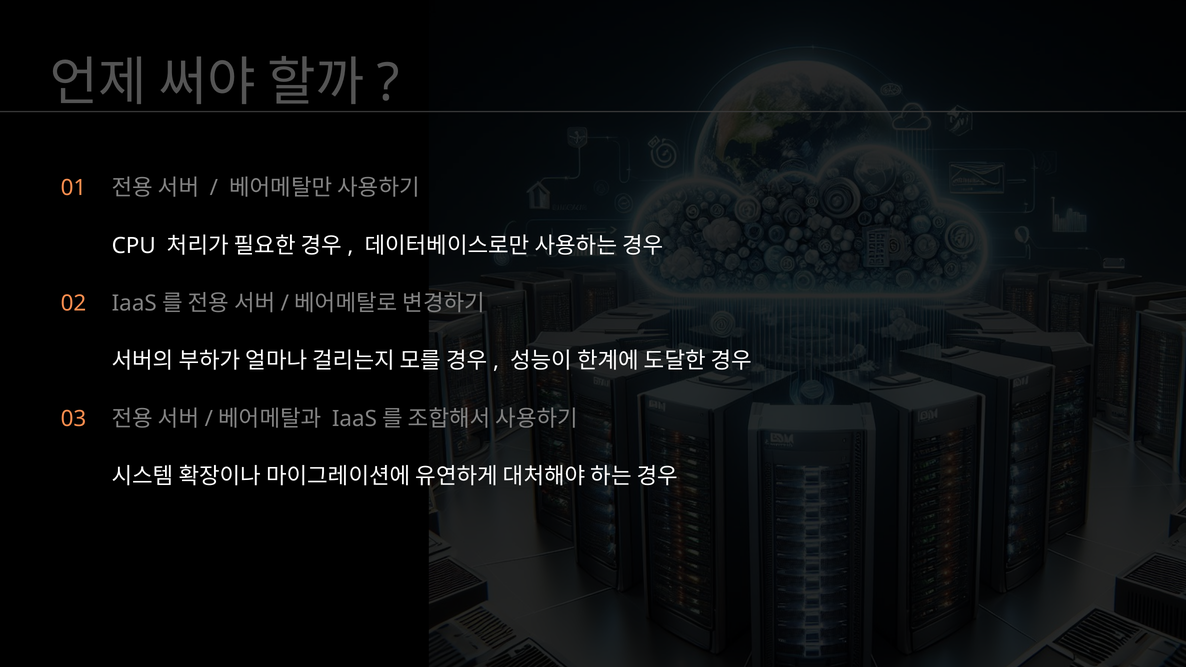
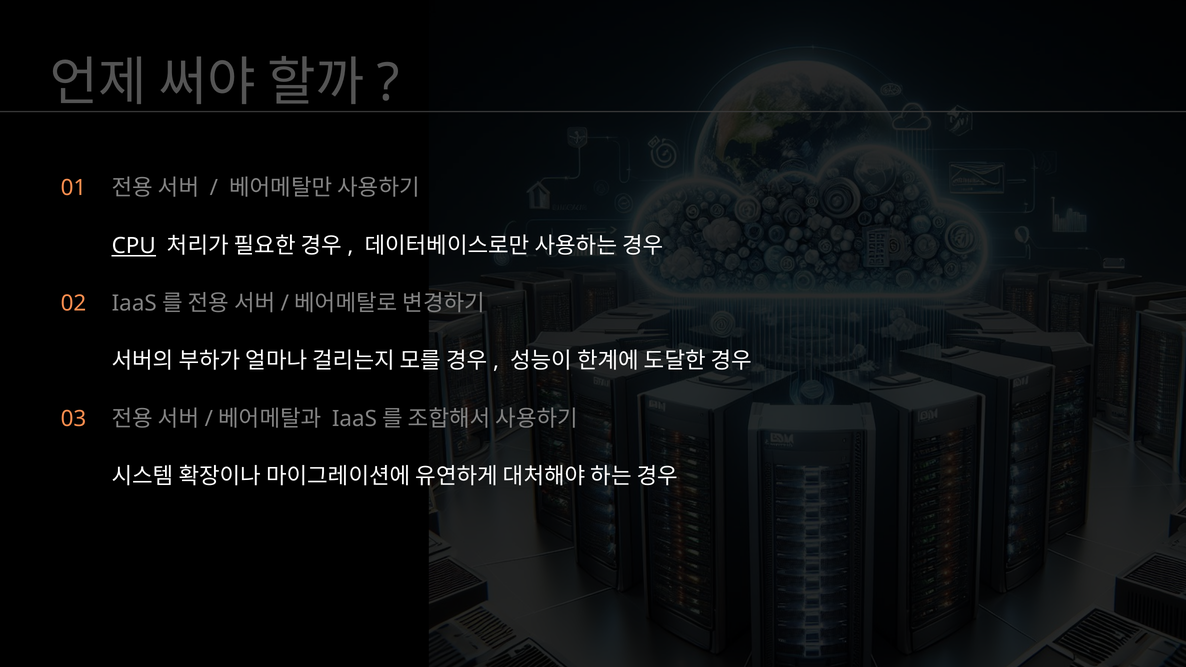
CPU underline: none -> present
